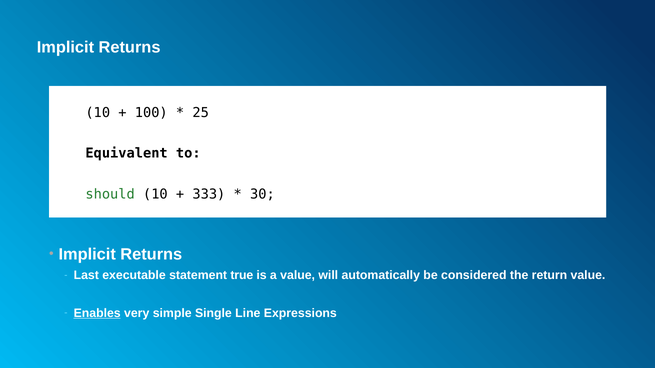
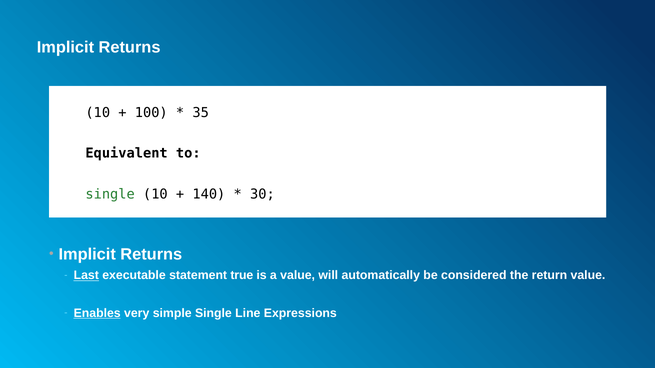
25: 25 -> 35
should at (110, 195): should -> single
333: 333 -> 140
Last underline: none -> present
